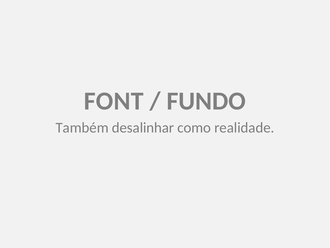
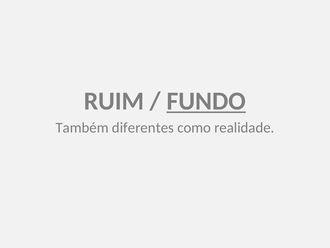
FONT: FONT -> RUIM
FUNDO underline: none -> present
desalinhar: desalinhar -> diferentes
